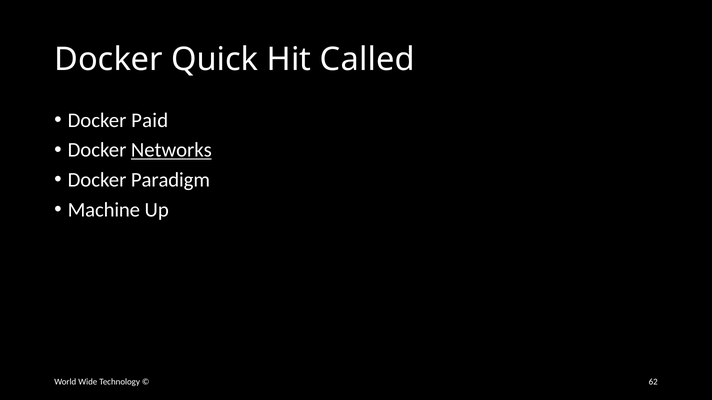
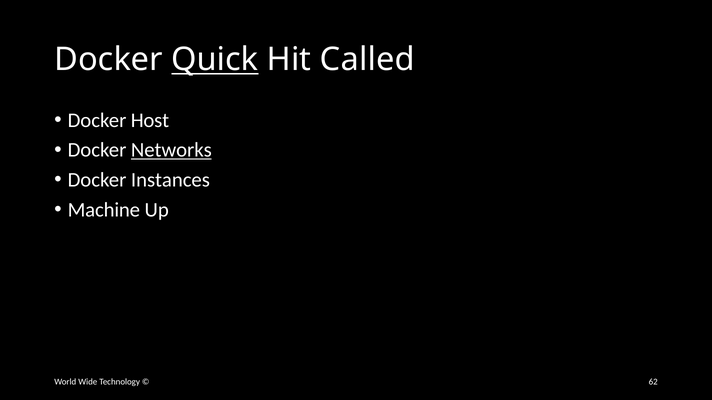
Quick underline: none -> present
Paid: Paid -> Host
Paradigm: Paradigm -> Instances
